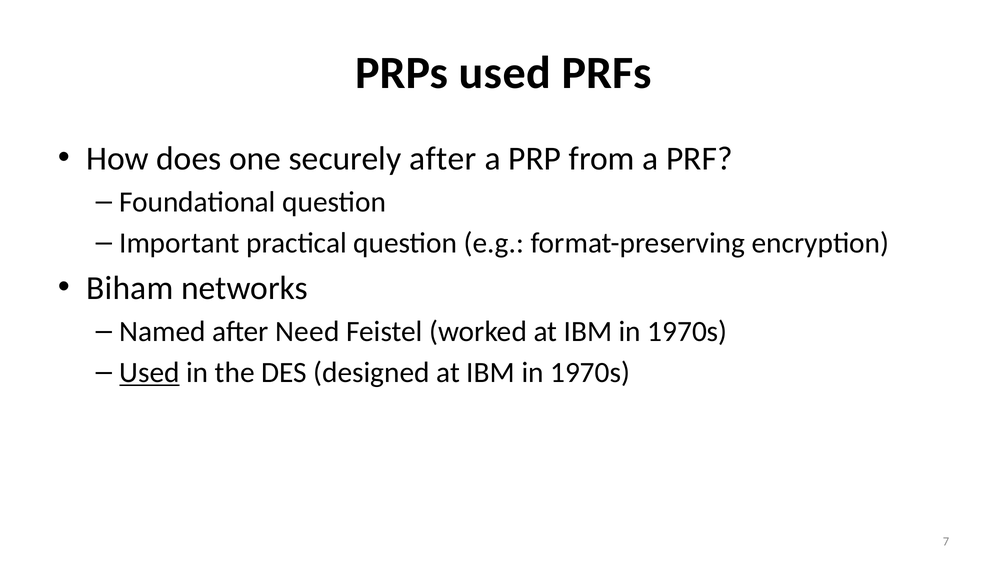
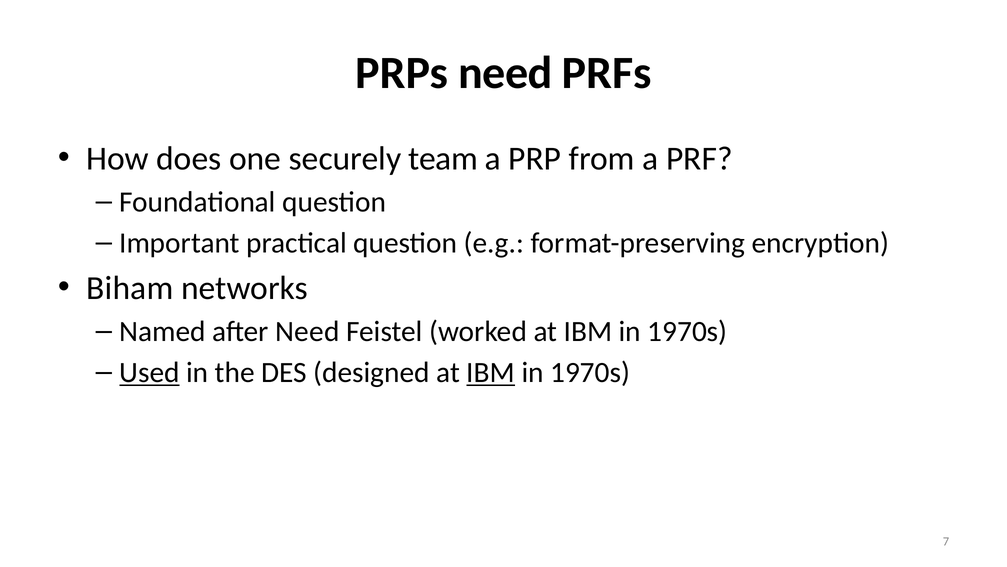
PRPs used: used -> need
securely after: after -> team
IBM at (491, 372) underline: none -> present
